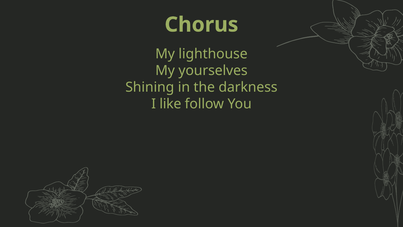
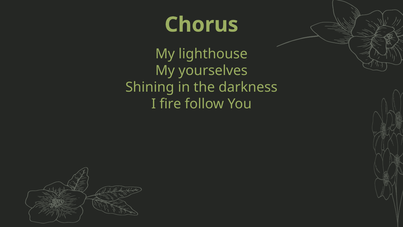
like: like -> fire
